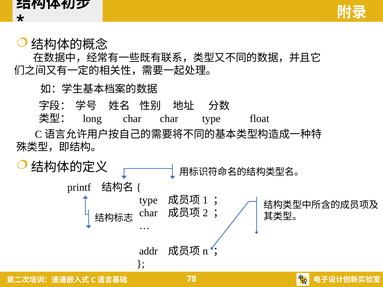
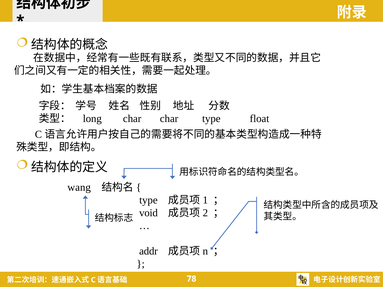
printf: printf -> wang
char at (148, 213): char -> void
